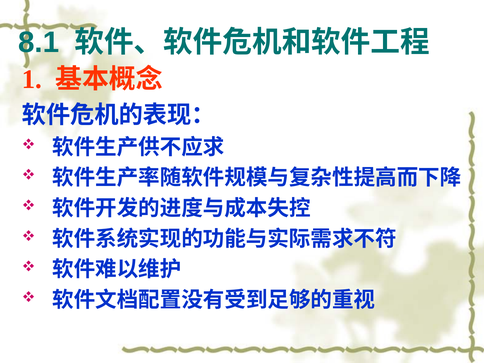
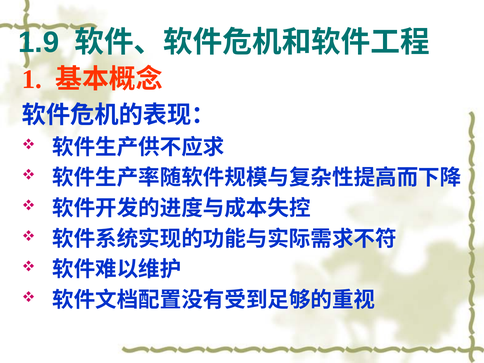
8.1: 8.1 -> 1.9
